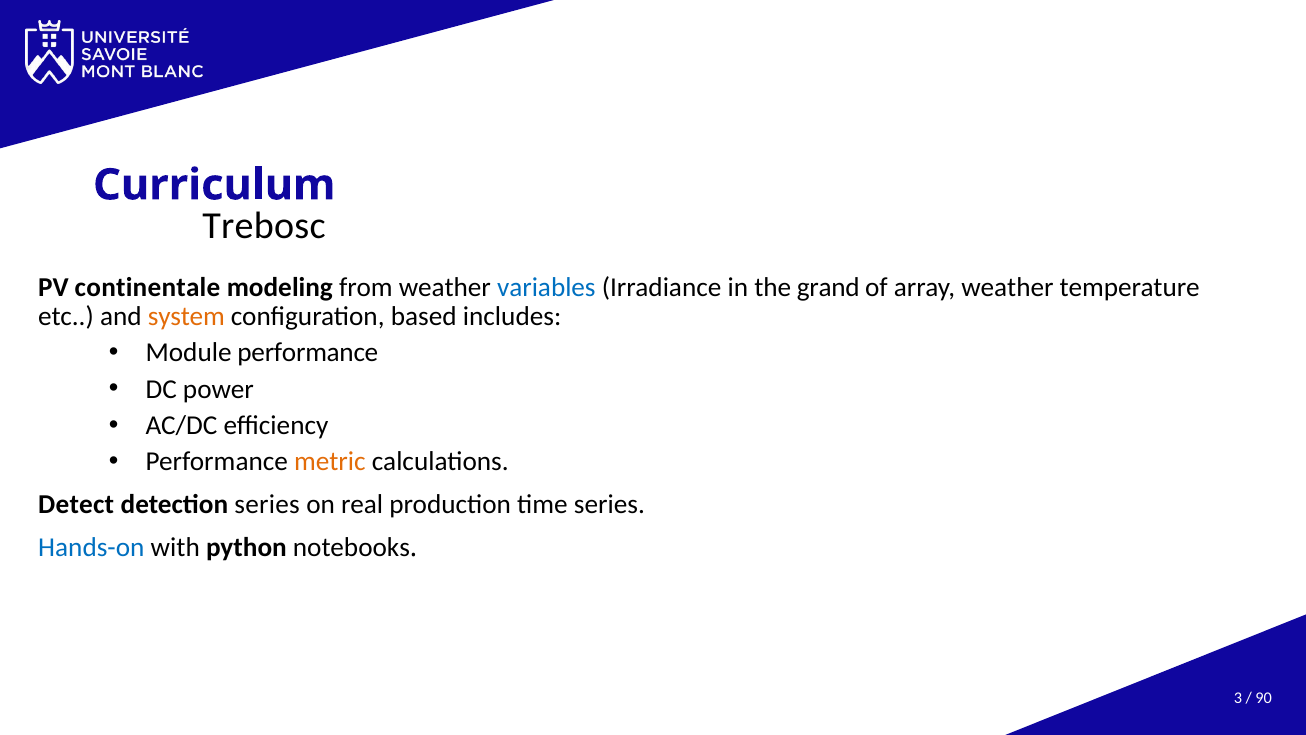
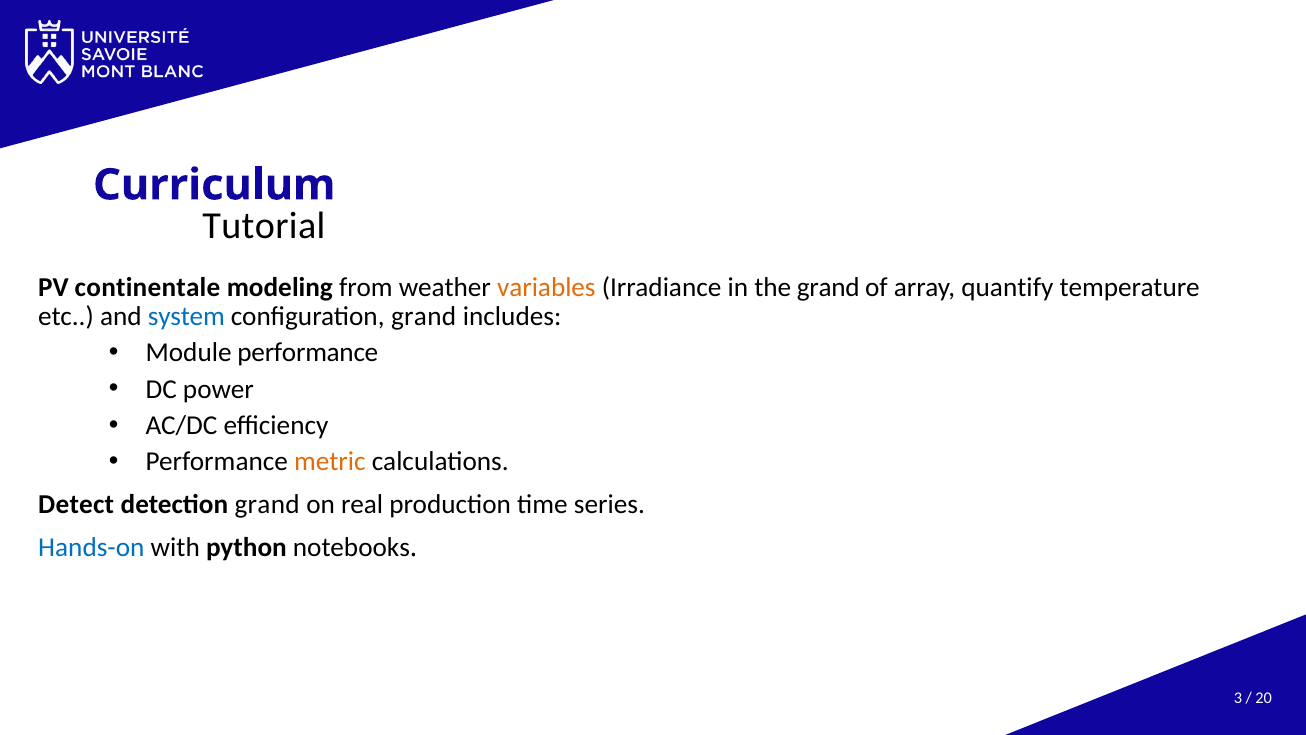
Trebosc: Trebosc -> Tutorial
variables colour: blue -> orange
array weather: weather -> quantify
system colour: orange -> blue
configuration based: based -> grand
detection series: series -> grand
90: 90 -> 20
